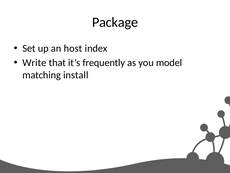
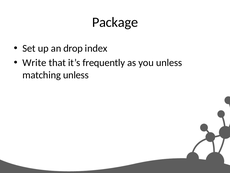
host: host -> drop
you model: model -> unless
matching install: install -> unless
